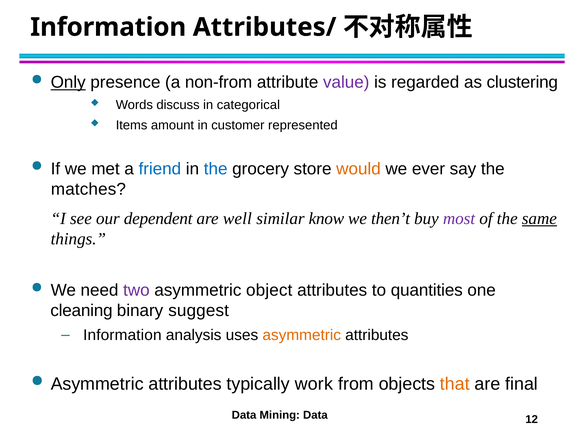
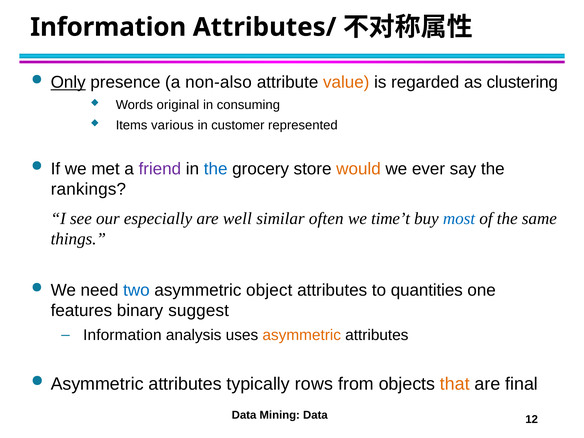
non-from: non-from -> non-also
value colour: purple -> orange
discuss: discuss -> original
categorical: categorical -> consuming
amount: amount -> various
friend colour: blue -> purple
matches: matches -> rankings
dependent: dependent -> especially
know: know -> often
then’t: then’t -> time’t
most colour: purple -> blue
same underline: present -> none
two colour: purple -> blue
cleaning: cleaning -> features
work: work -> rows
